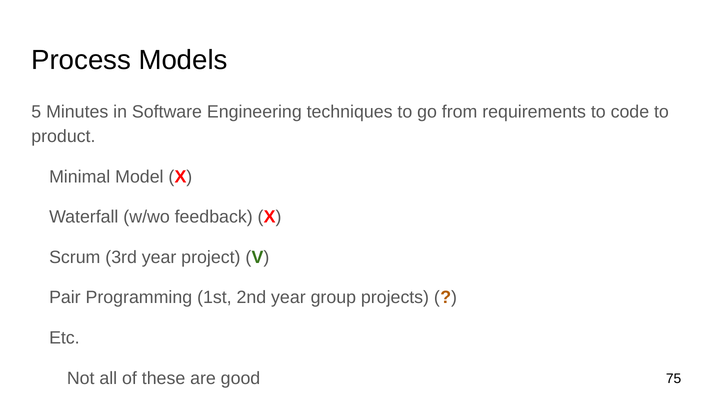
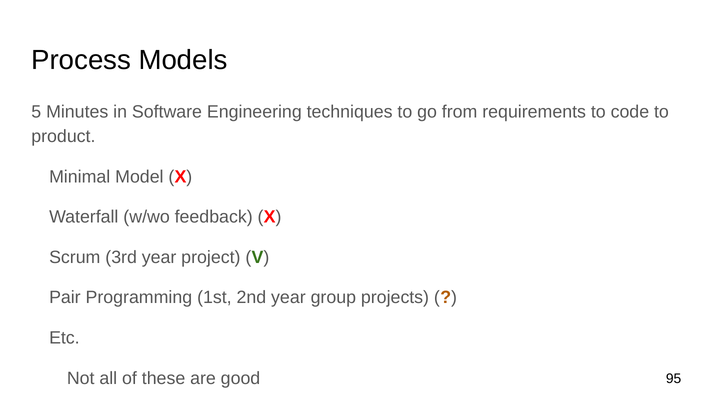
75: 75 -> 95
